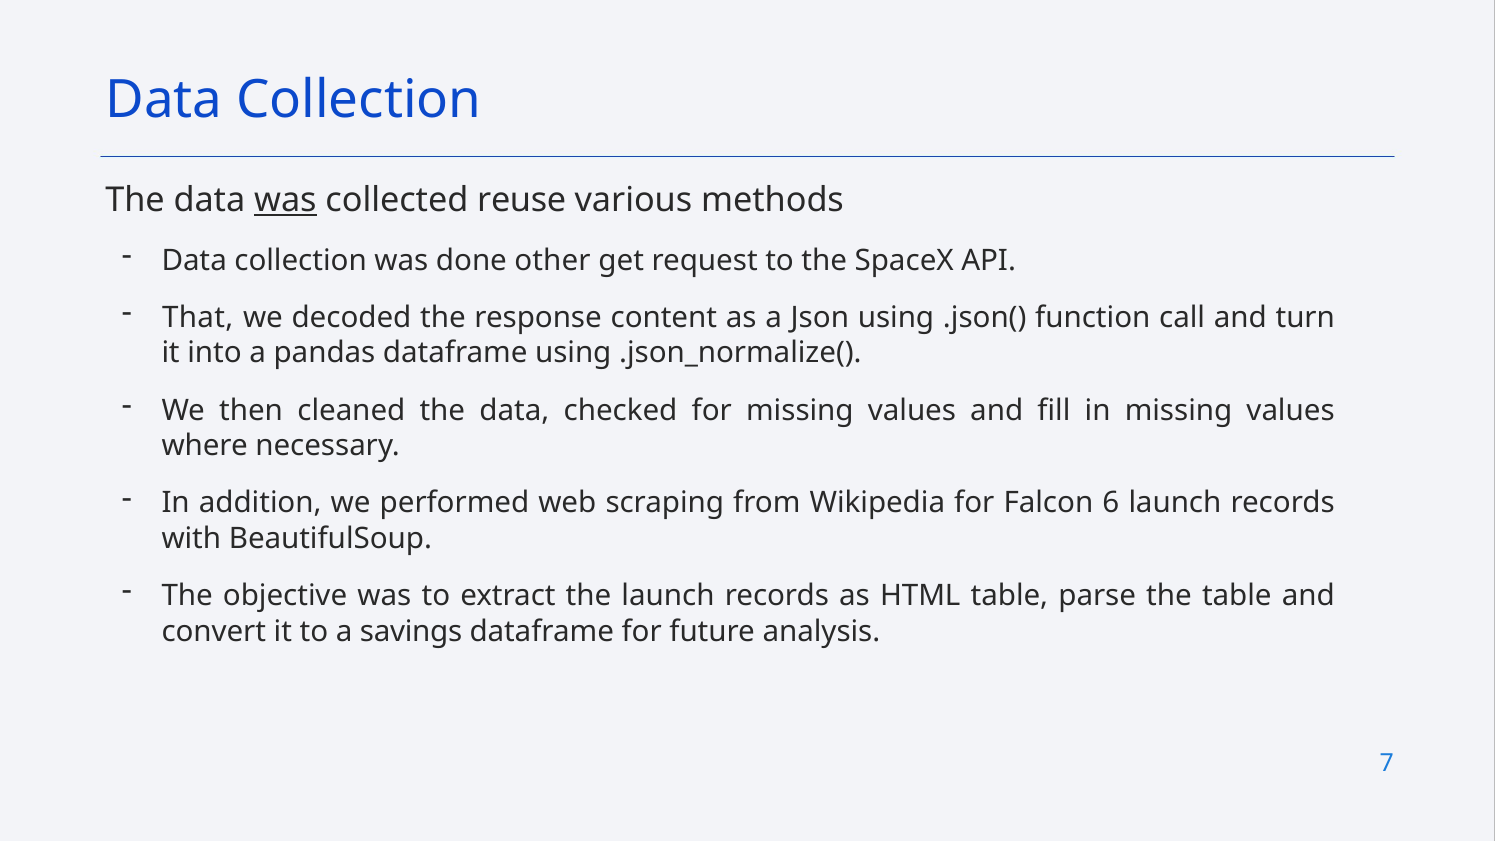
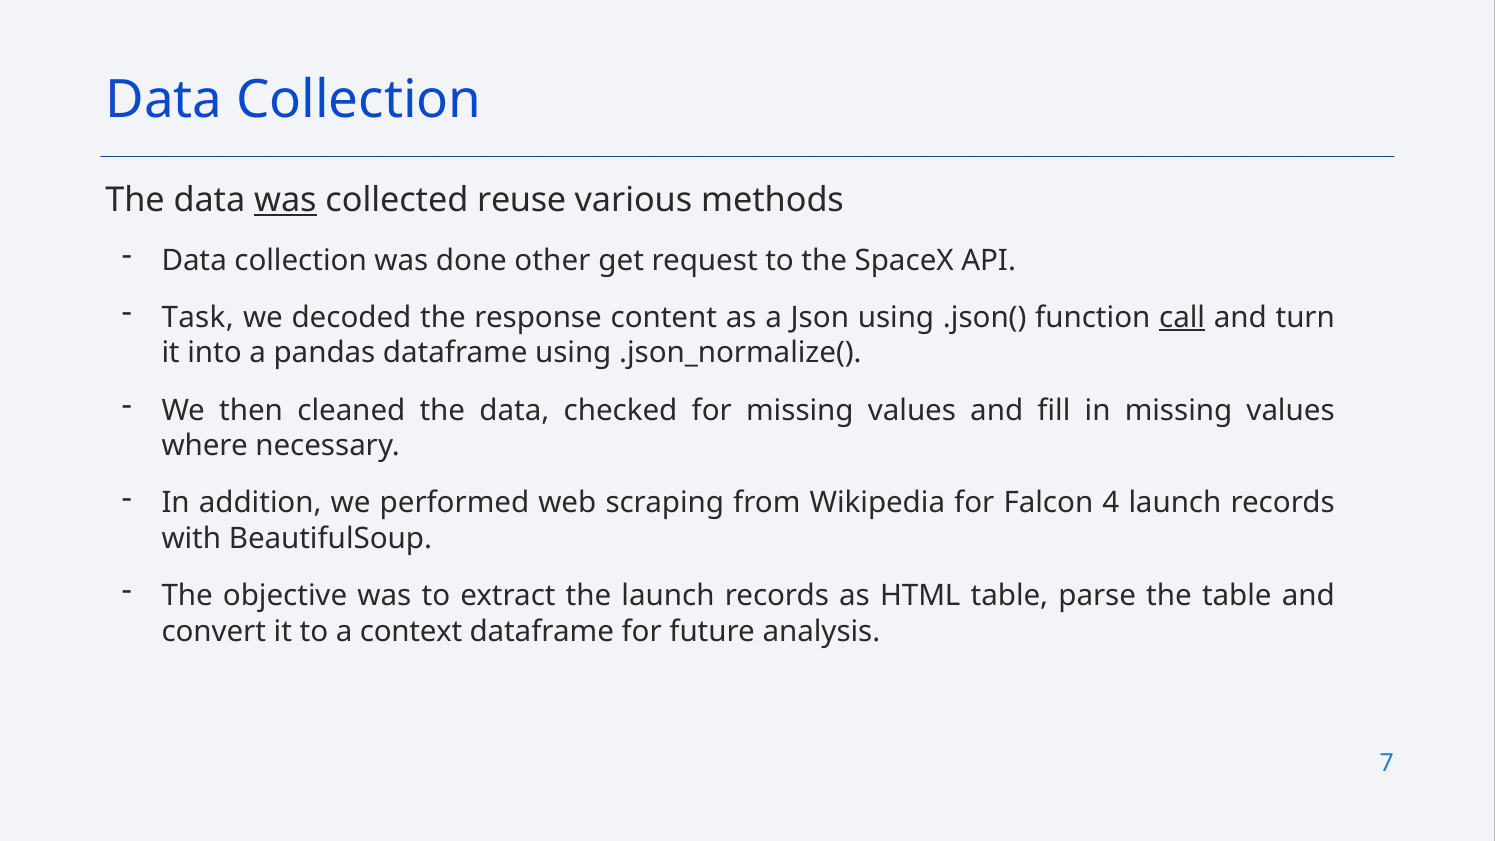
That: That -> Task
call underline: none -> present
6: 6 -> 4
savings: savings -> context
